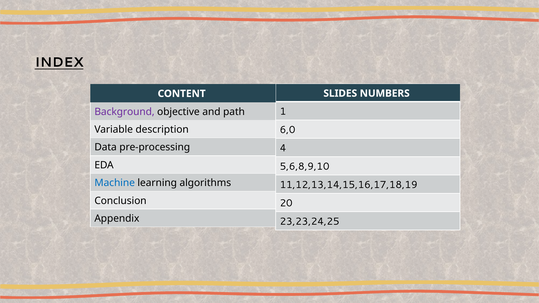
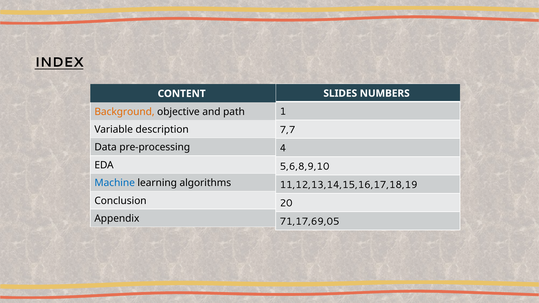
Background colour: purple -> orange
6,0: 6,0 -> 7,7
23,23,24,25: 23,23,24,25 -> 71,17,69,05
